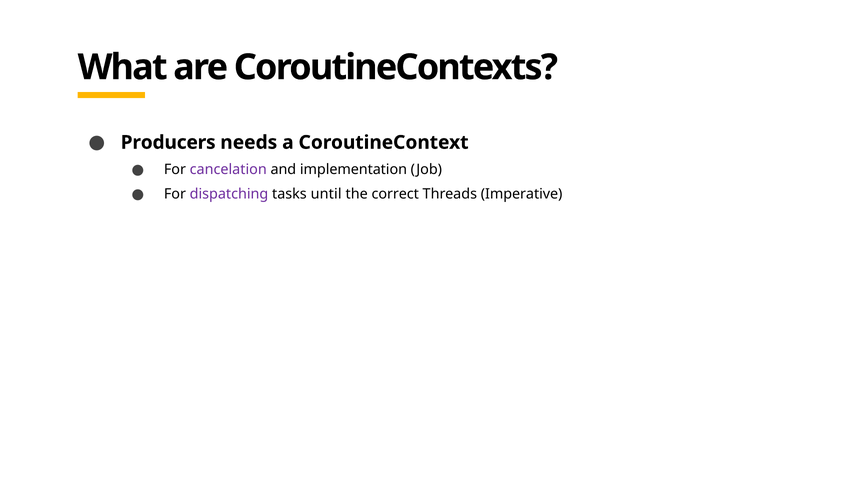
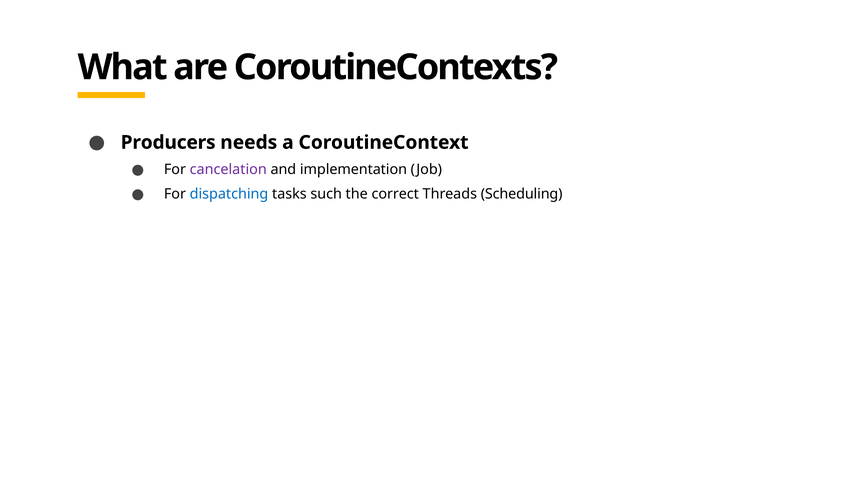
dispatching colour: purple -> blue
until: until -> such
Imperative: Imperative -> Scheduling
